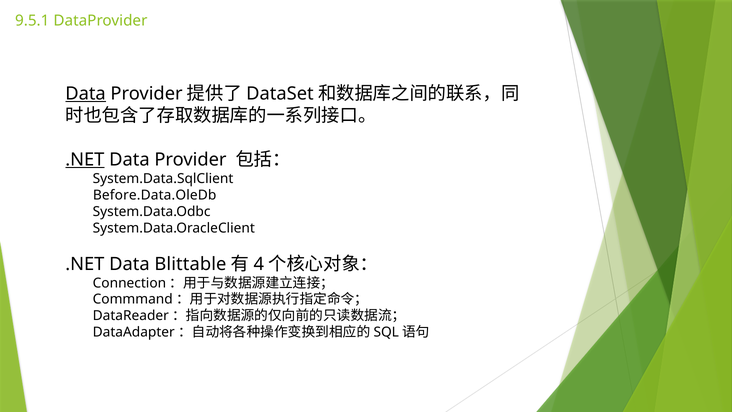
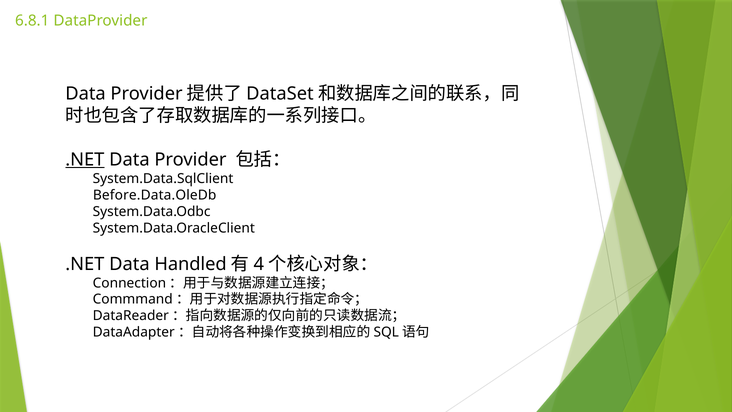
9.5.1: 9.5.1 -> 6.8.1
Data at (86, 94) underline: present -> none
Blittable: Blittable -> Handled
